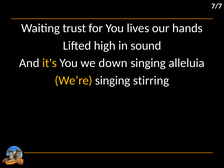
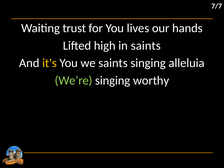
in sound: sound -> saints
we down: down -> saints
We’re colour: yellow -> light green
stirring: stirring -> worthy
